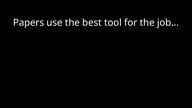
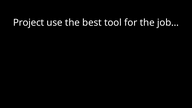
Papers: Papers -> Project
